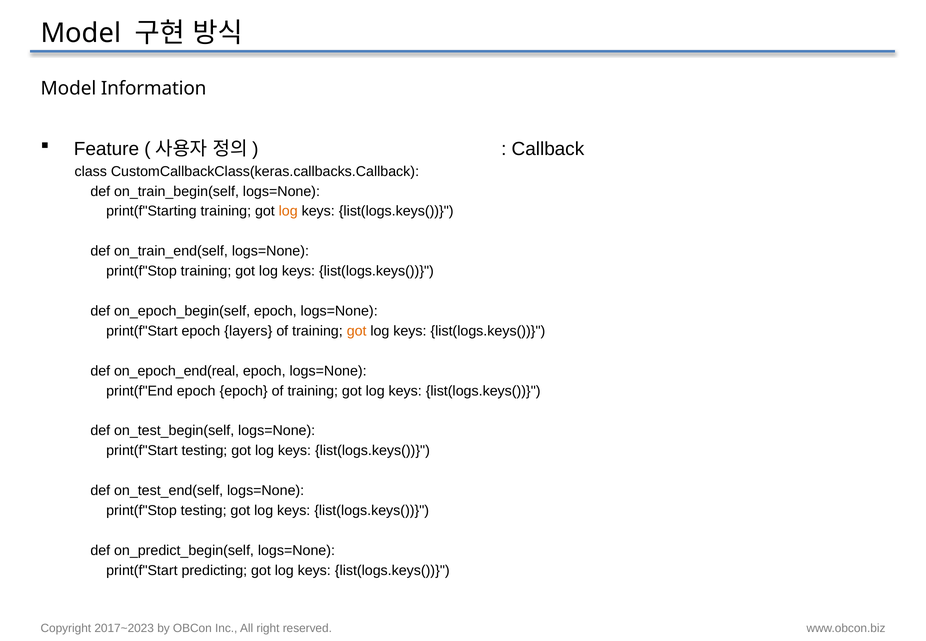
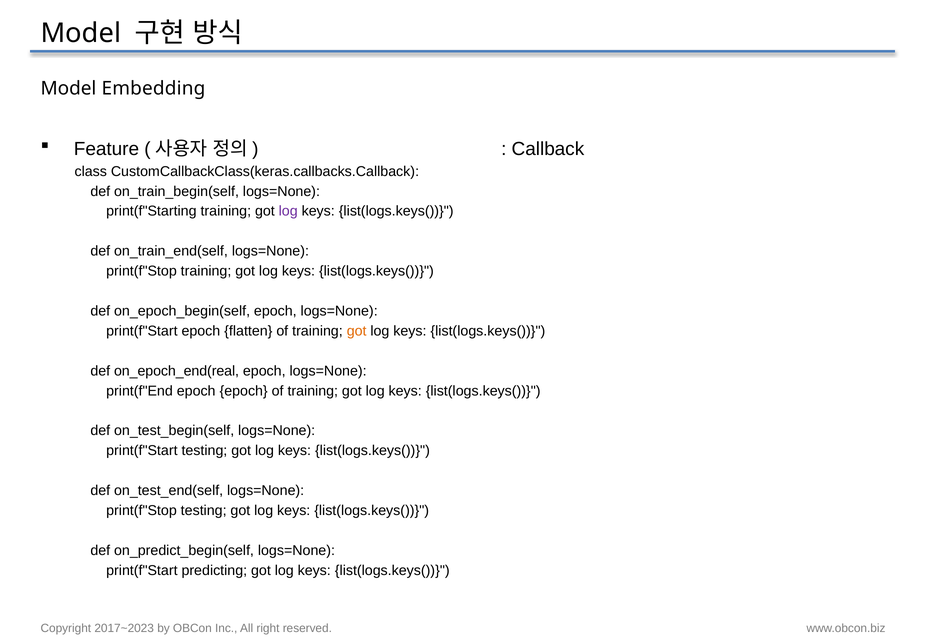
Information: Information -> Embedding
log at (288, 211) colour: orange -> purple
layers: layers -> flatten
